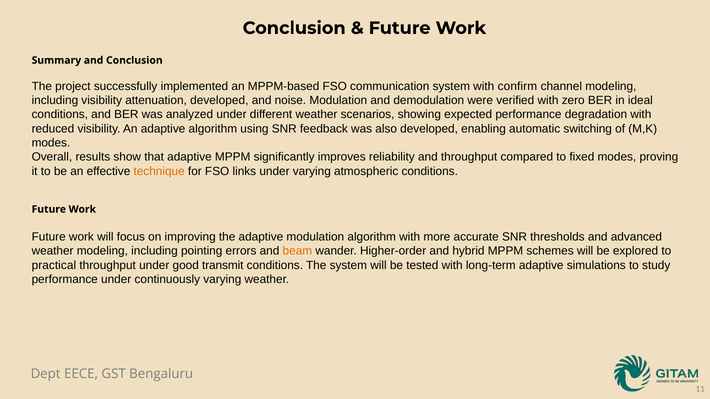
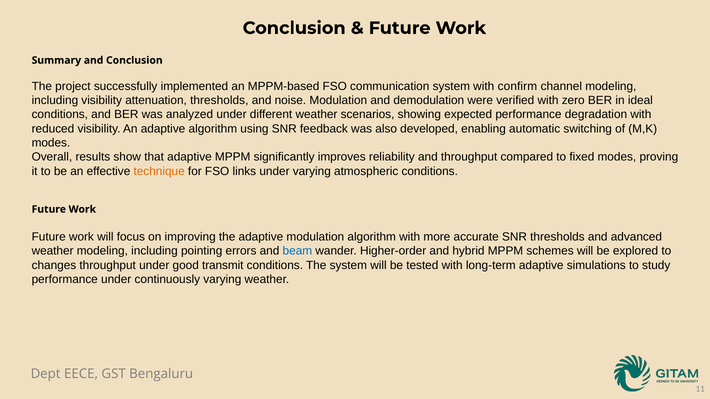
attenuation developed: developed -> thresholds
beam colour: orange -> blue
practical: practical -> changes
